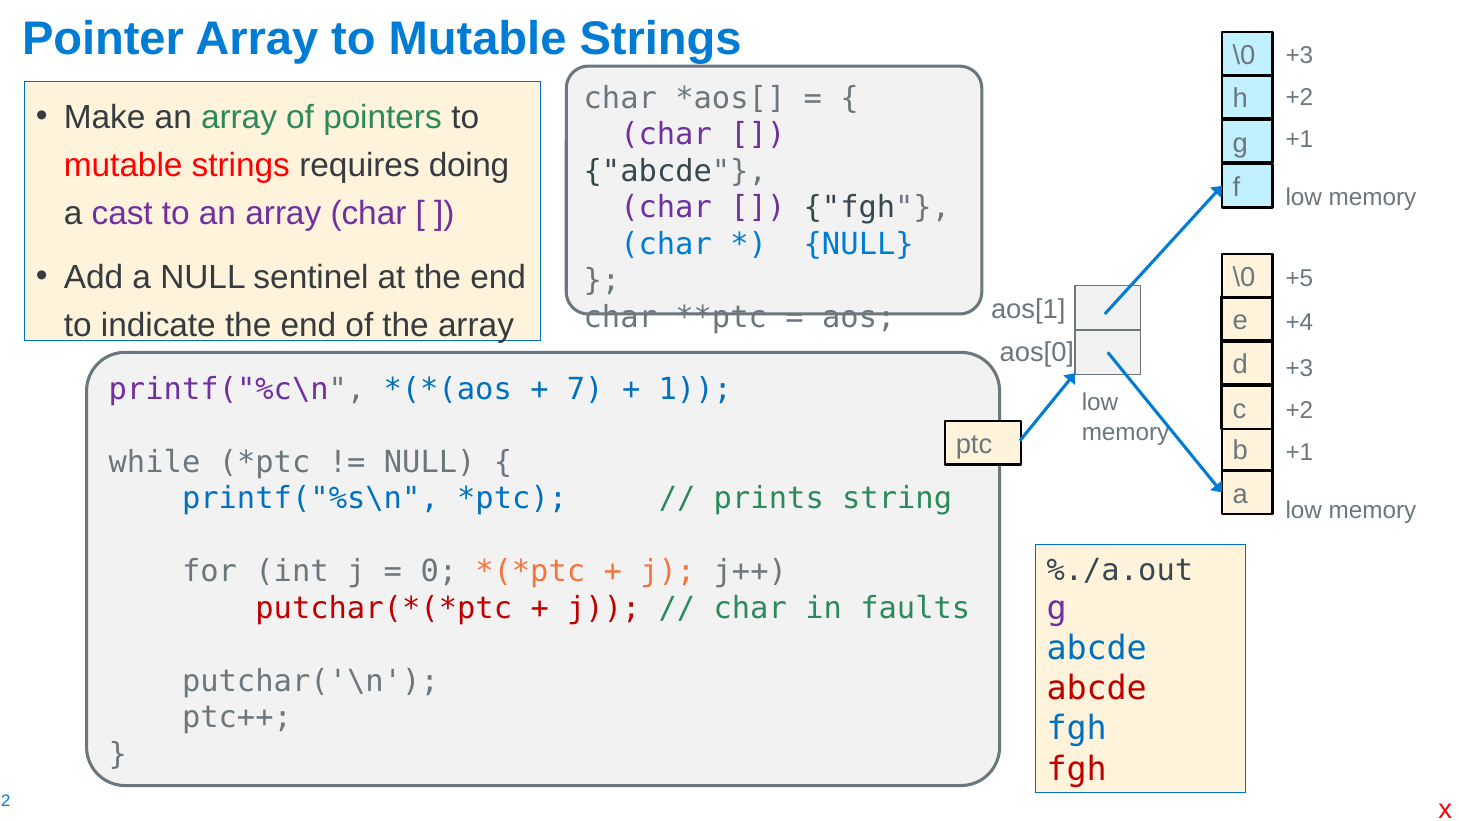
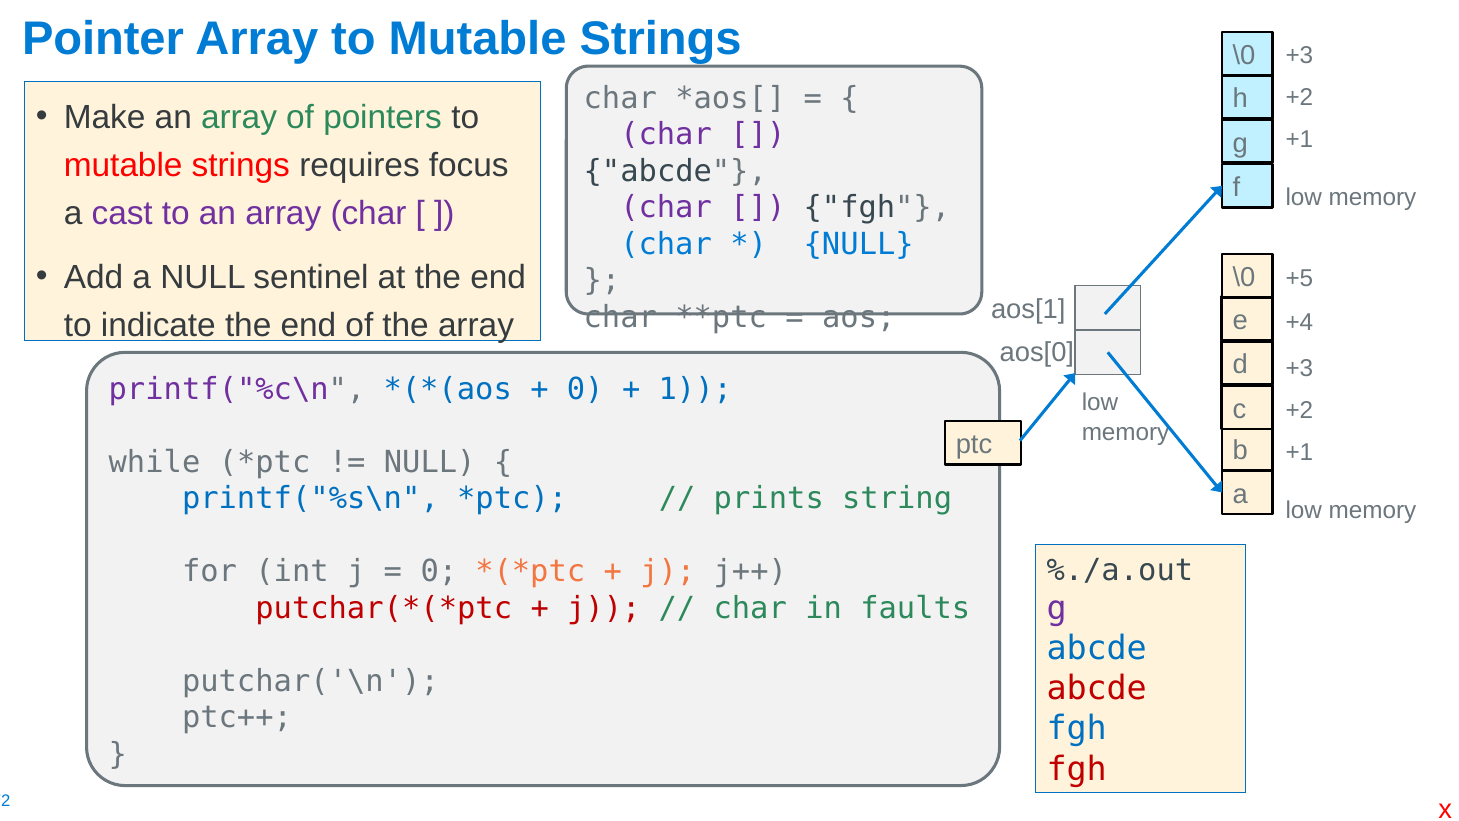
doing: doing -> focus
7 at (585, 389): 7 -> 0
